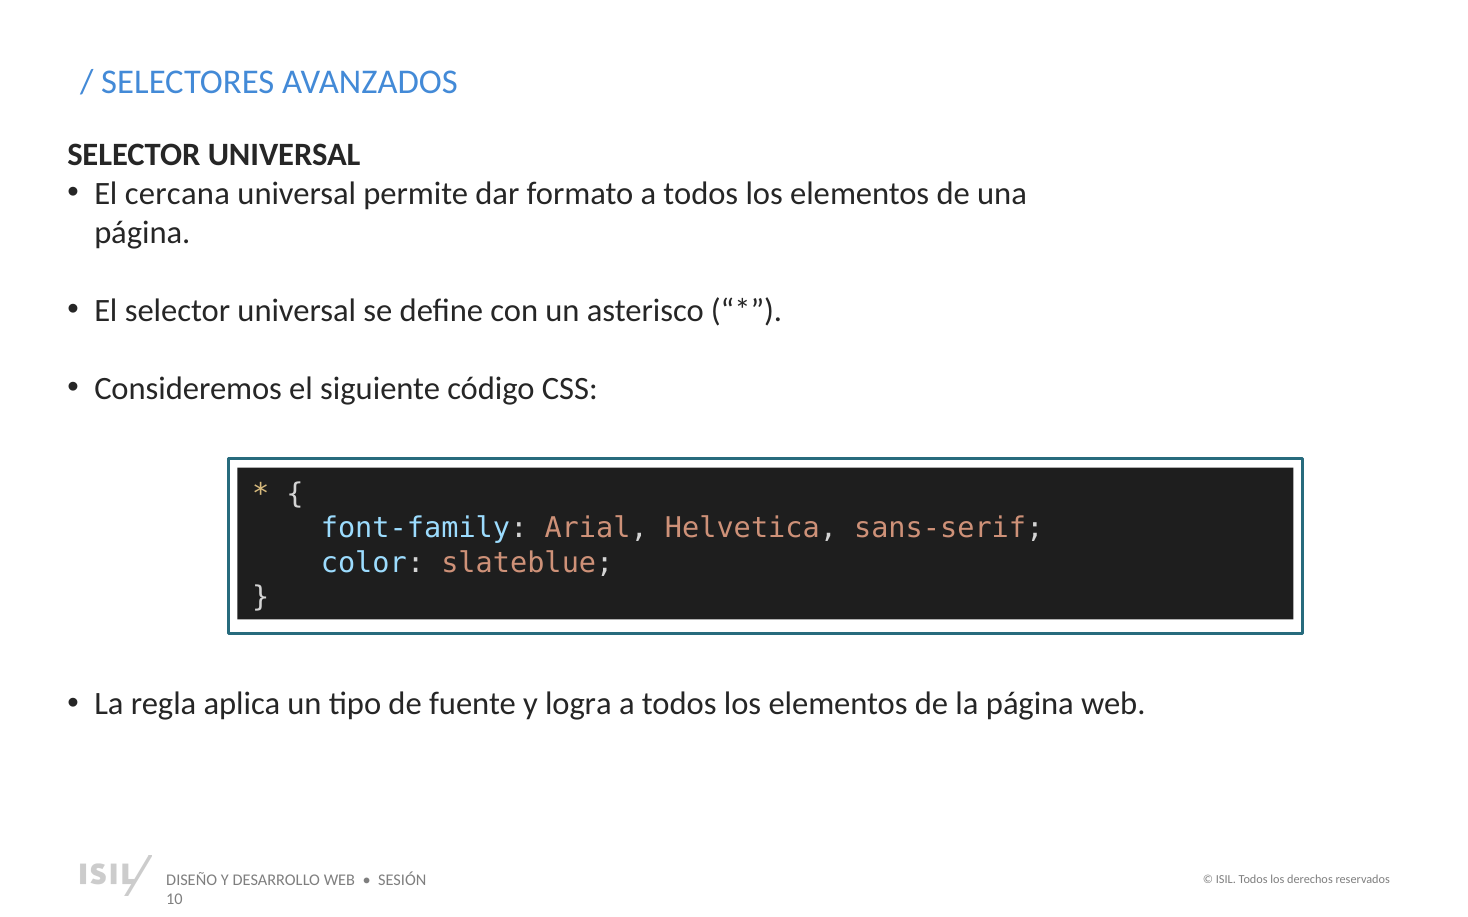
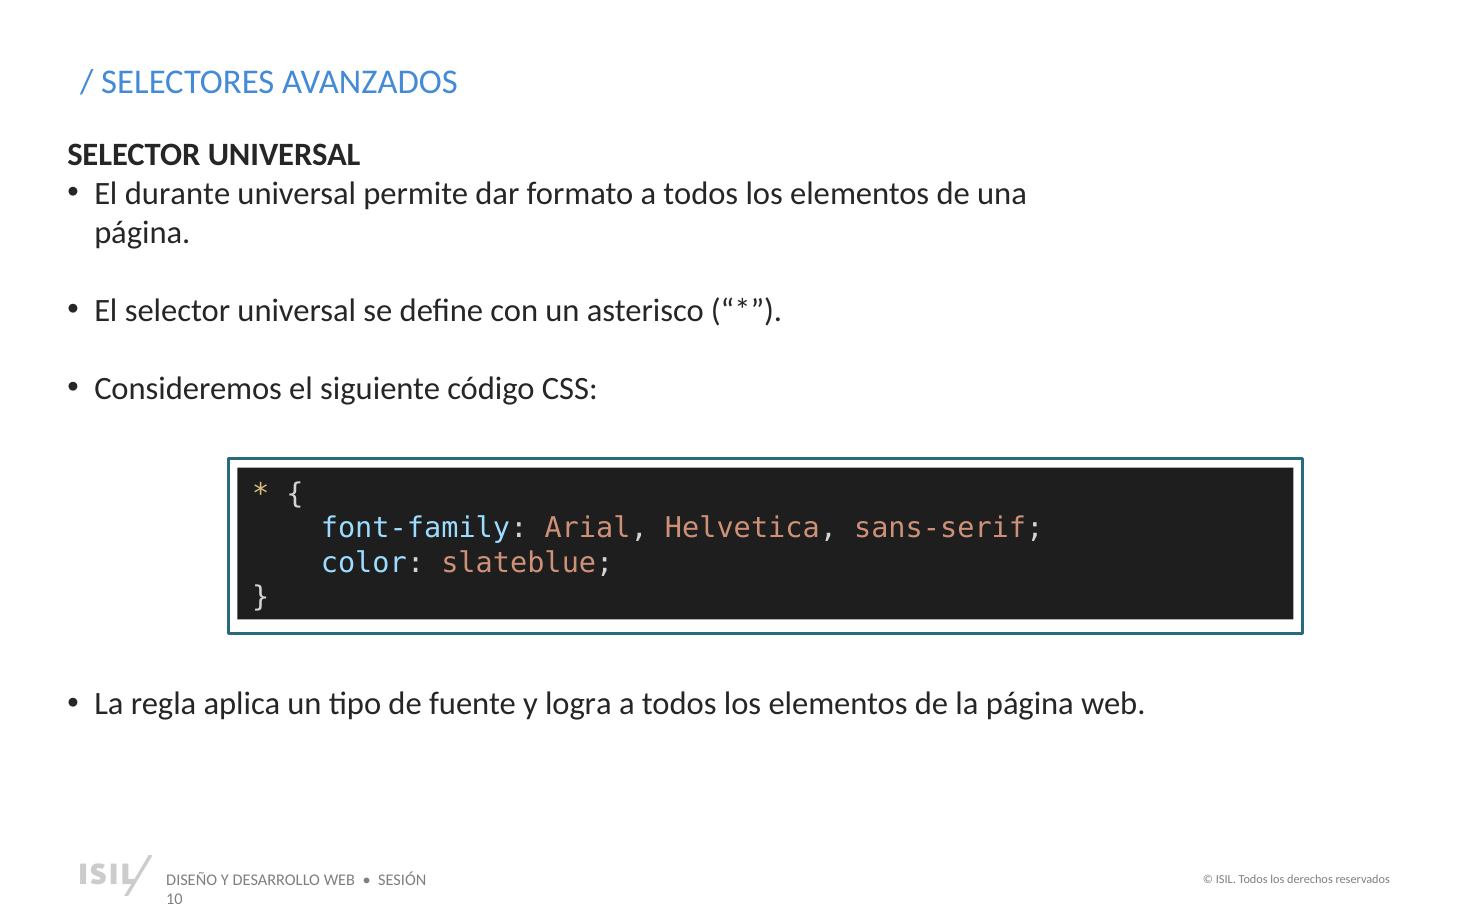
cercana: cercana -> durante
